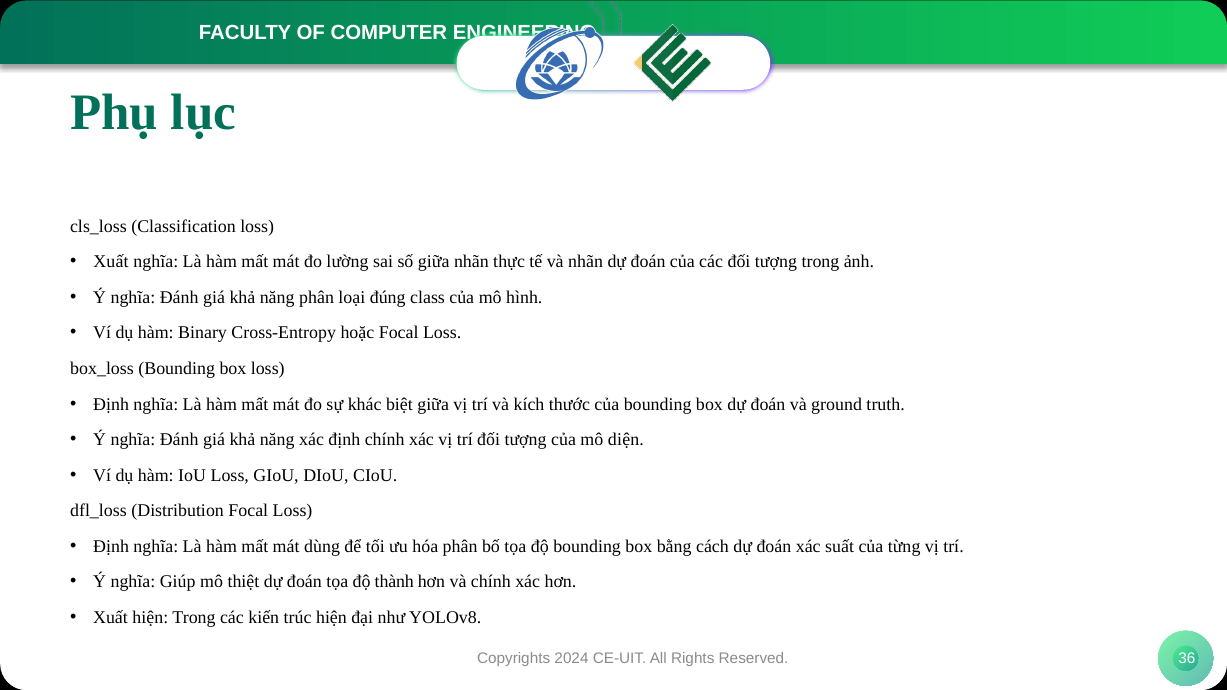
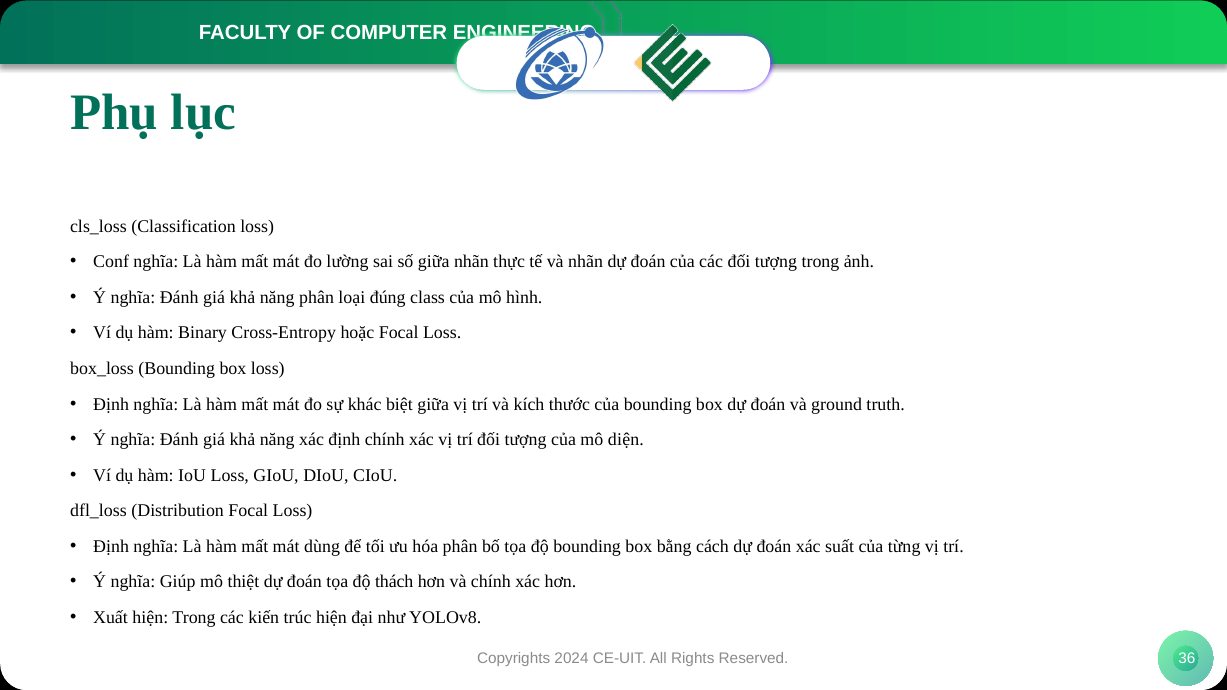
Xuất at (111, 262): Xuất -> Conf
thành: thành -> thách
